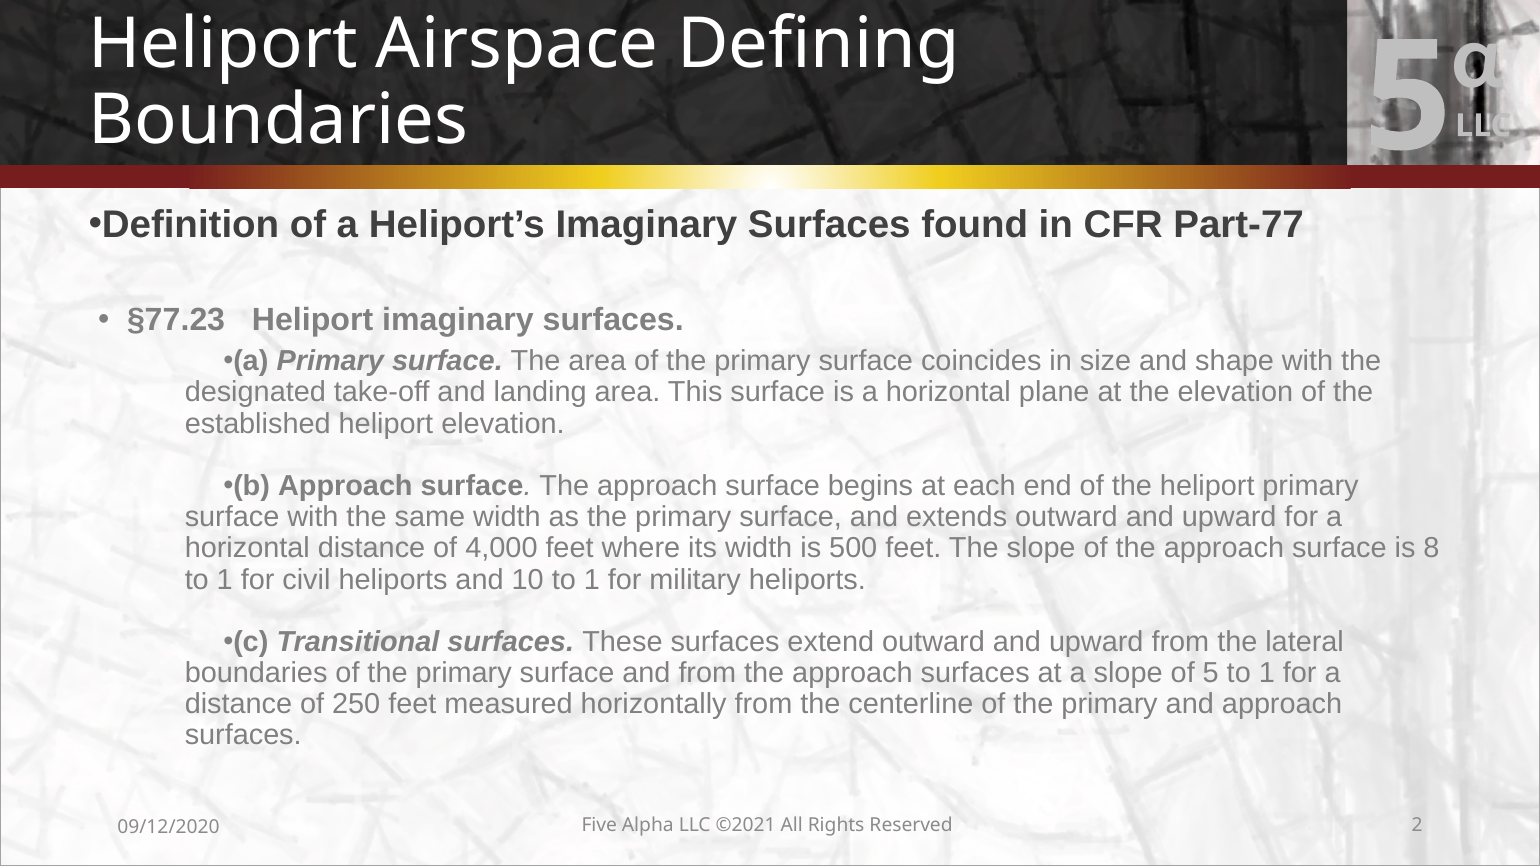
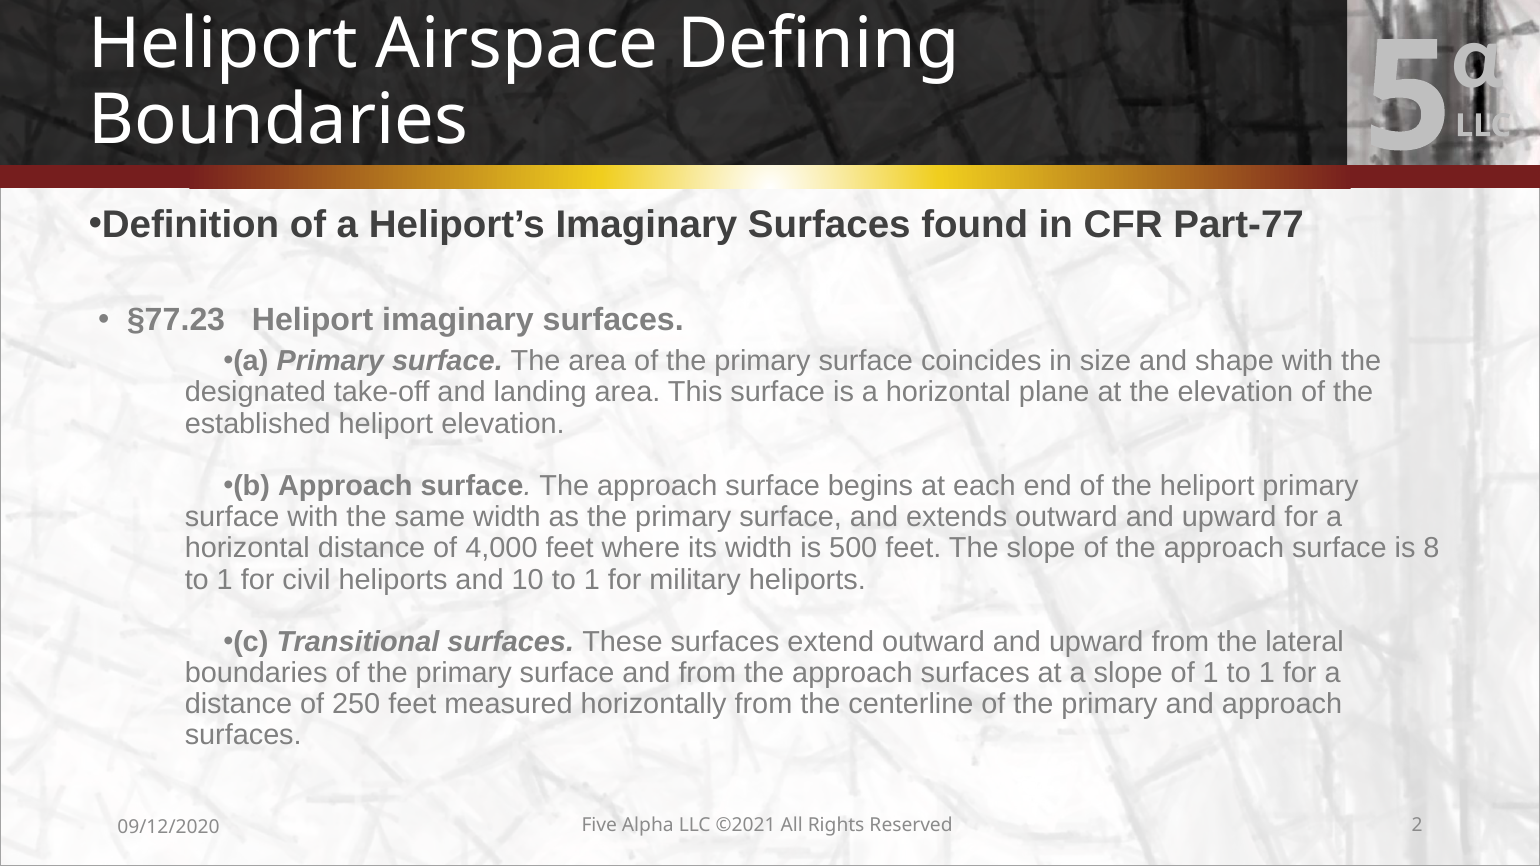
of 5: 5 -> 1
